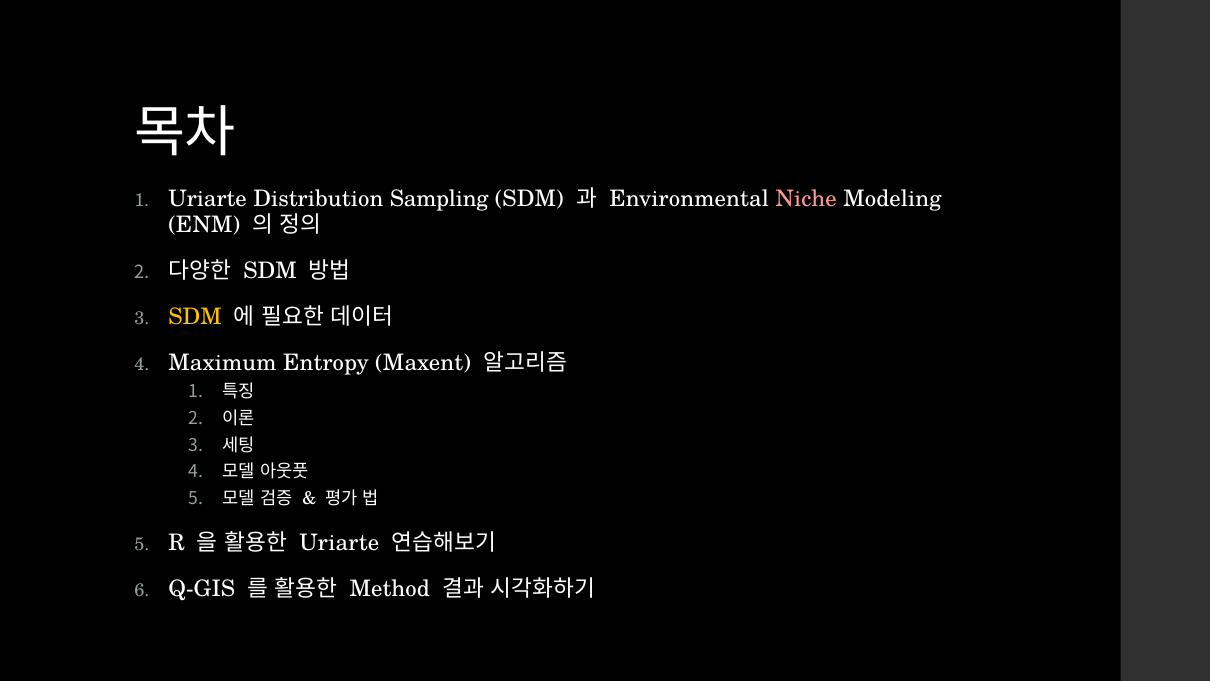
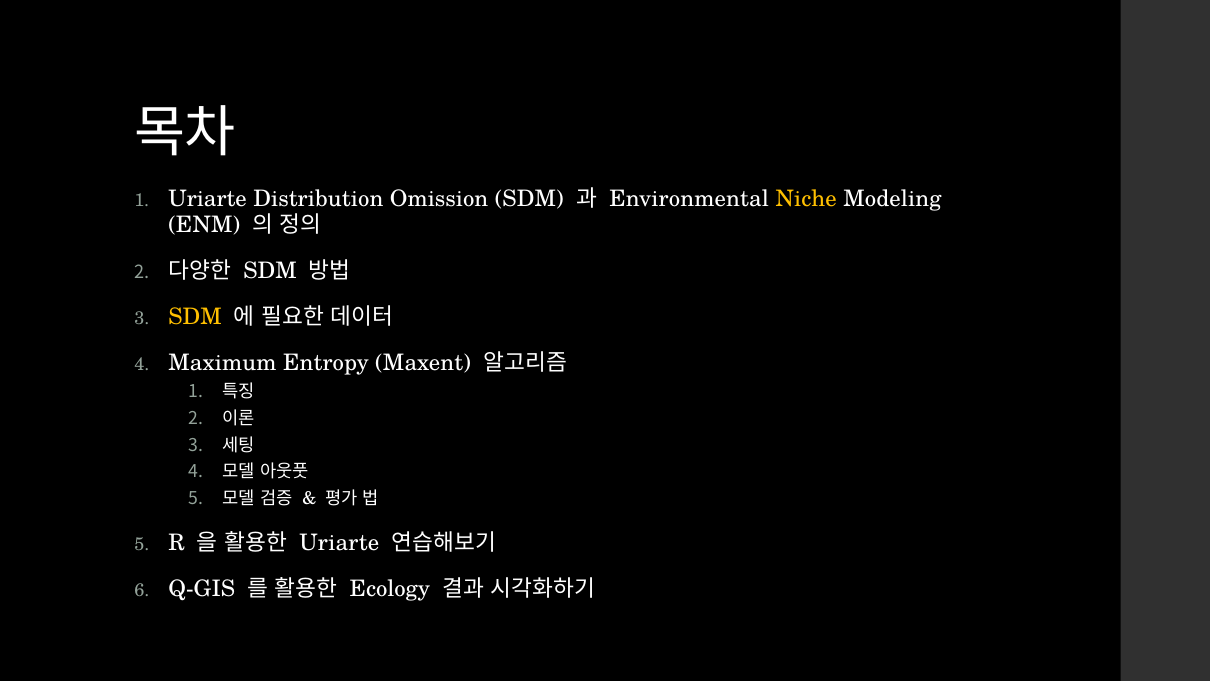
Sampling: Sampling -> Omission
Niche colour: pink -> yellow
Method: Method -> Ecology
